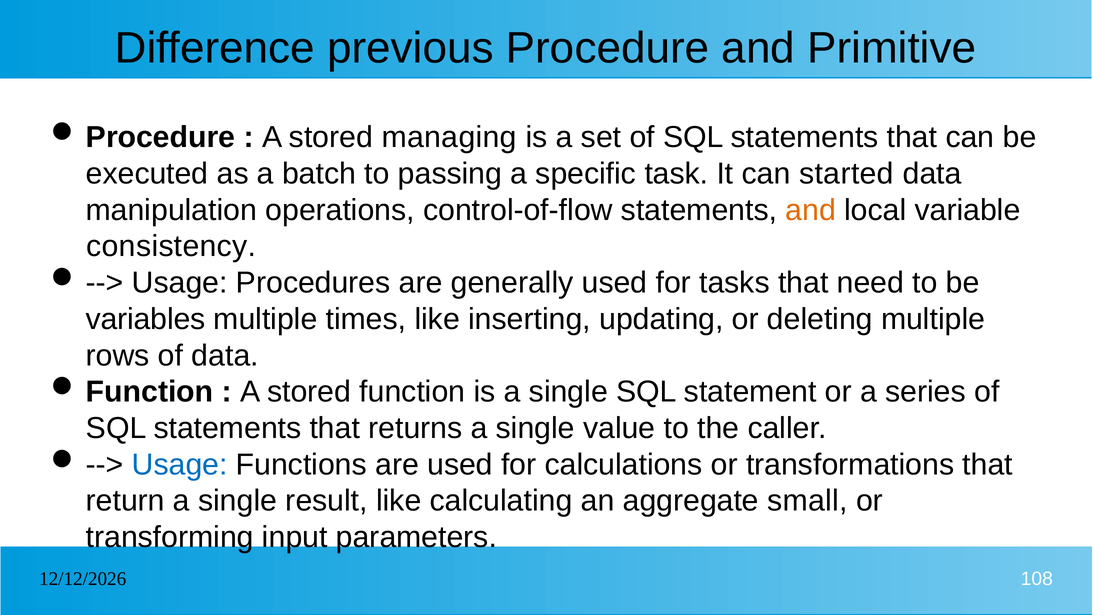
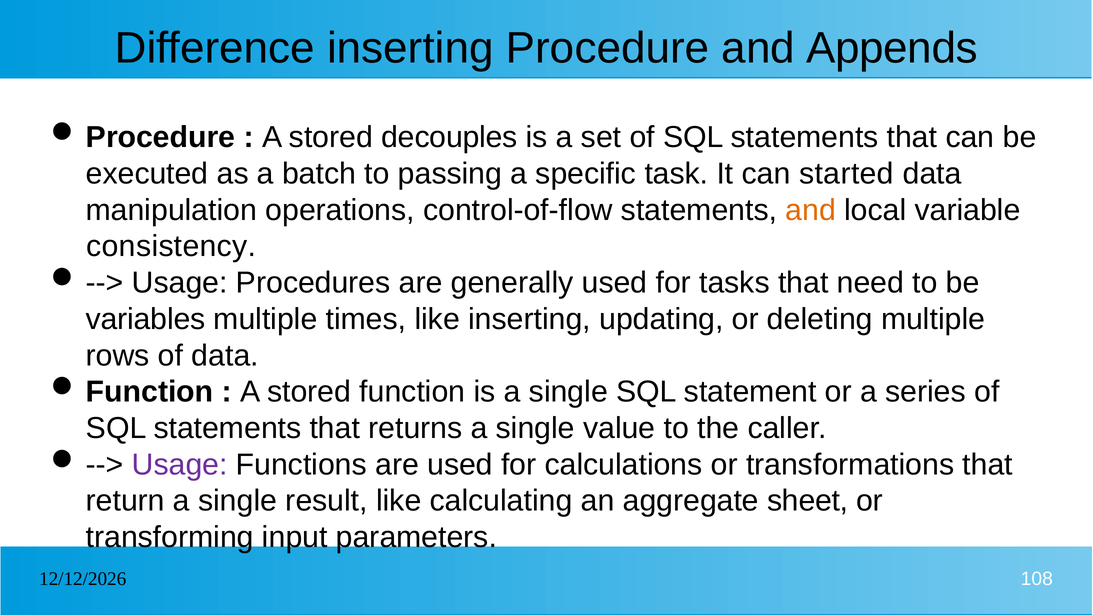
Difference previous: previous -> inserting
Primitive: Primitive -> Appends
managing: managing -> decouples
Usage at (180, 464) colour: blue -> purple
small: small -> sheet
